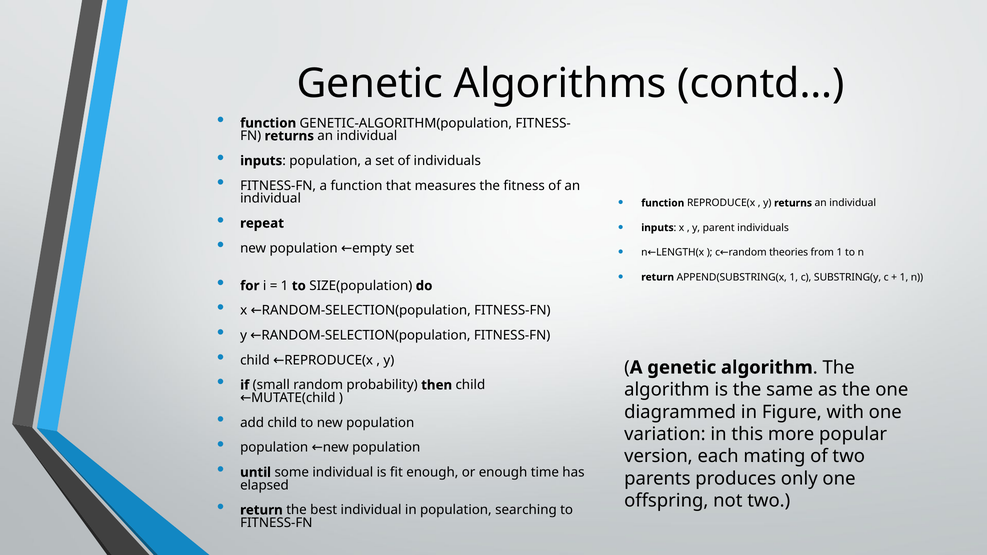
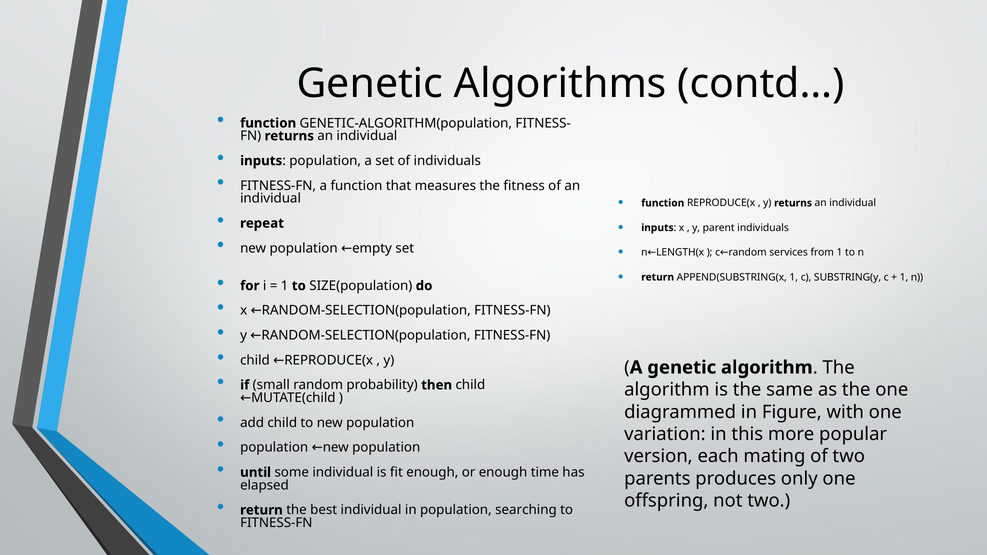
theories: theories -> services
